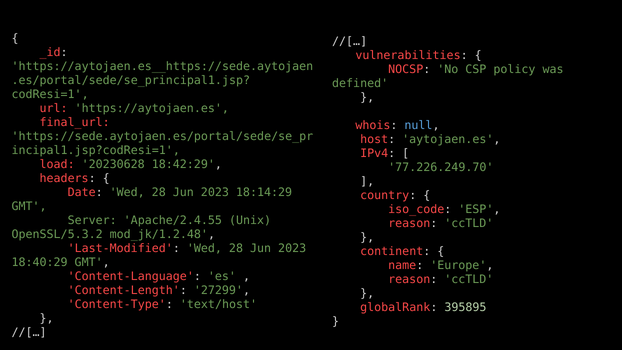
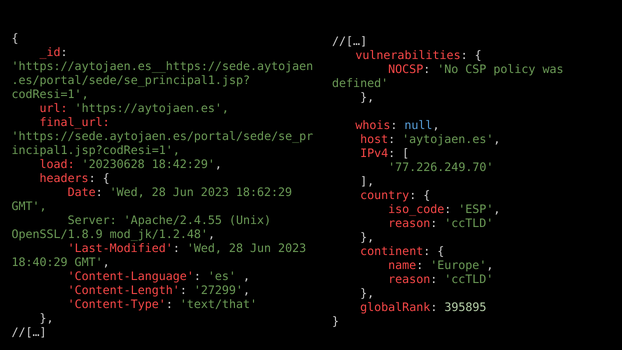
18:14:29: 18:14:29 -> 18:62:29
OpenSSL/5.3.2: OpenSSL/5.3.2 -> OpenSSL/1.8.9
text/host: text/host -> text/that
